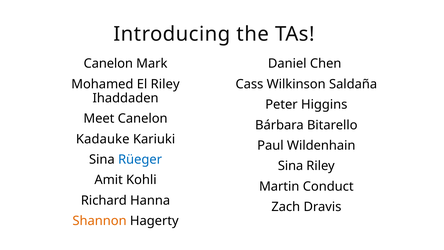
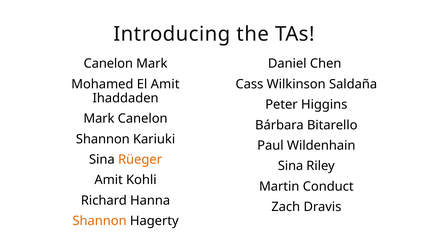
El Riley: Riley -> Amit
Meet at (99, 118): Meet -> Mark
Kadauke at (103, 139): Kadauke -> Shannon
Rüeger colour: blue -> orange
